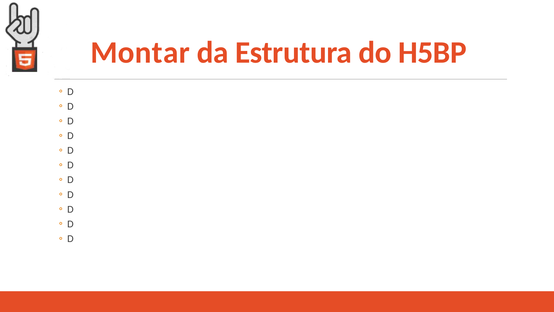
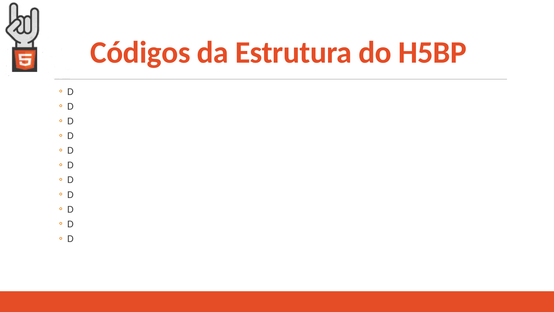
Montar: Montar -> Códigos
